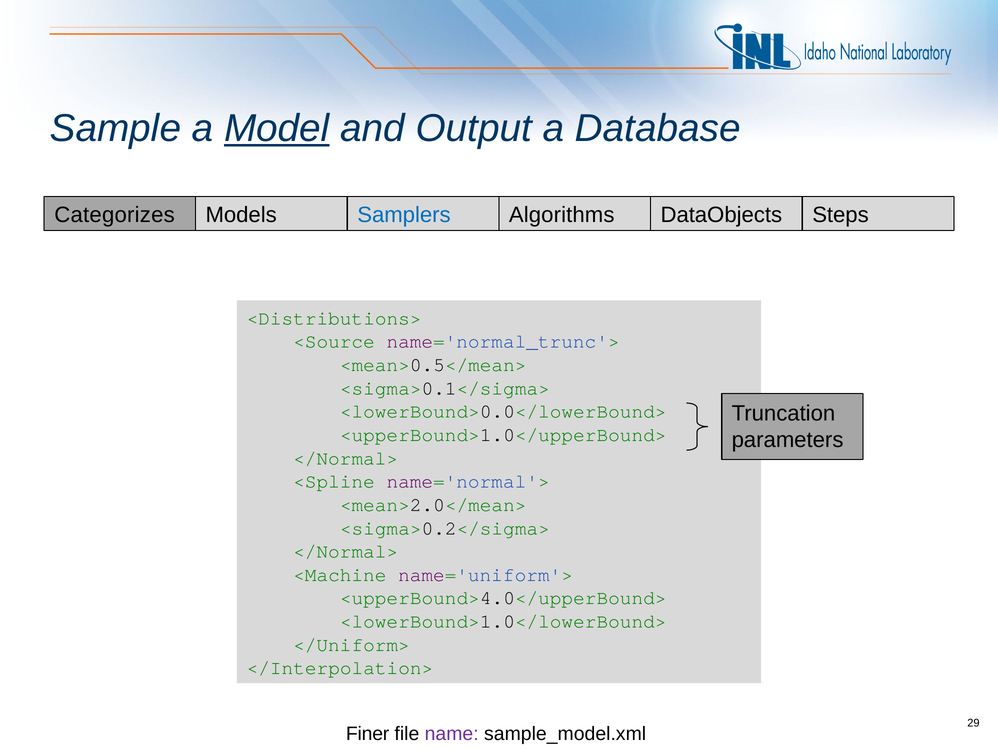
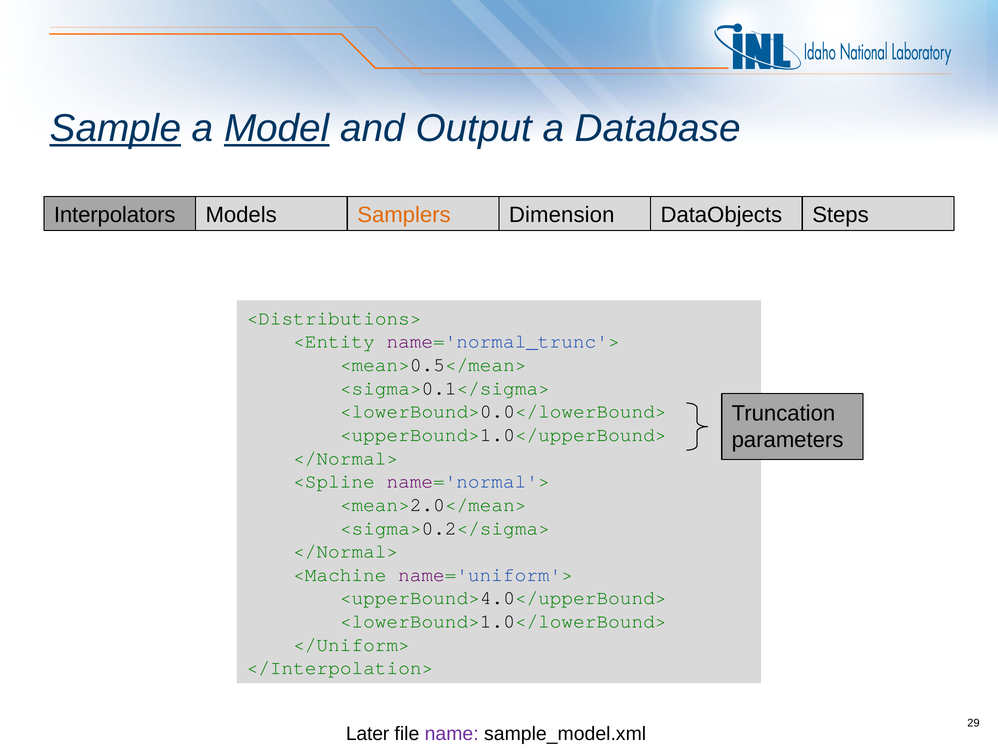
Sample underline: none -> present
Categorizes: Categorizes -> Interpolators
Samplers colour: blue -> orange
Algorithms: Algorithms -> Dimension
<Source: <Source -> <Entity
Finer: Finer -> Later
